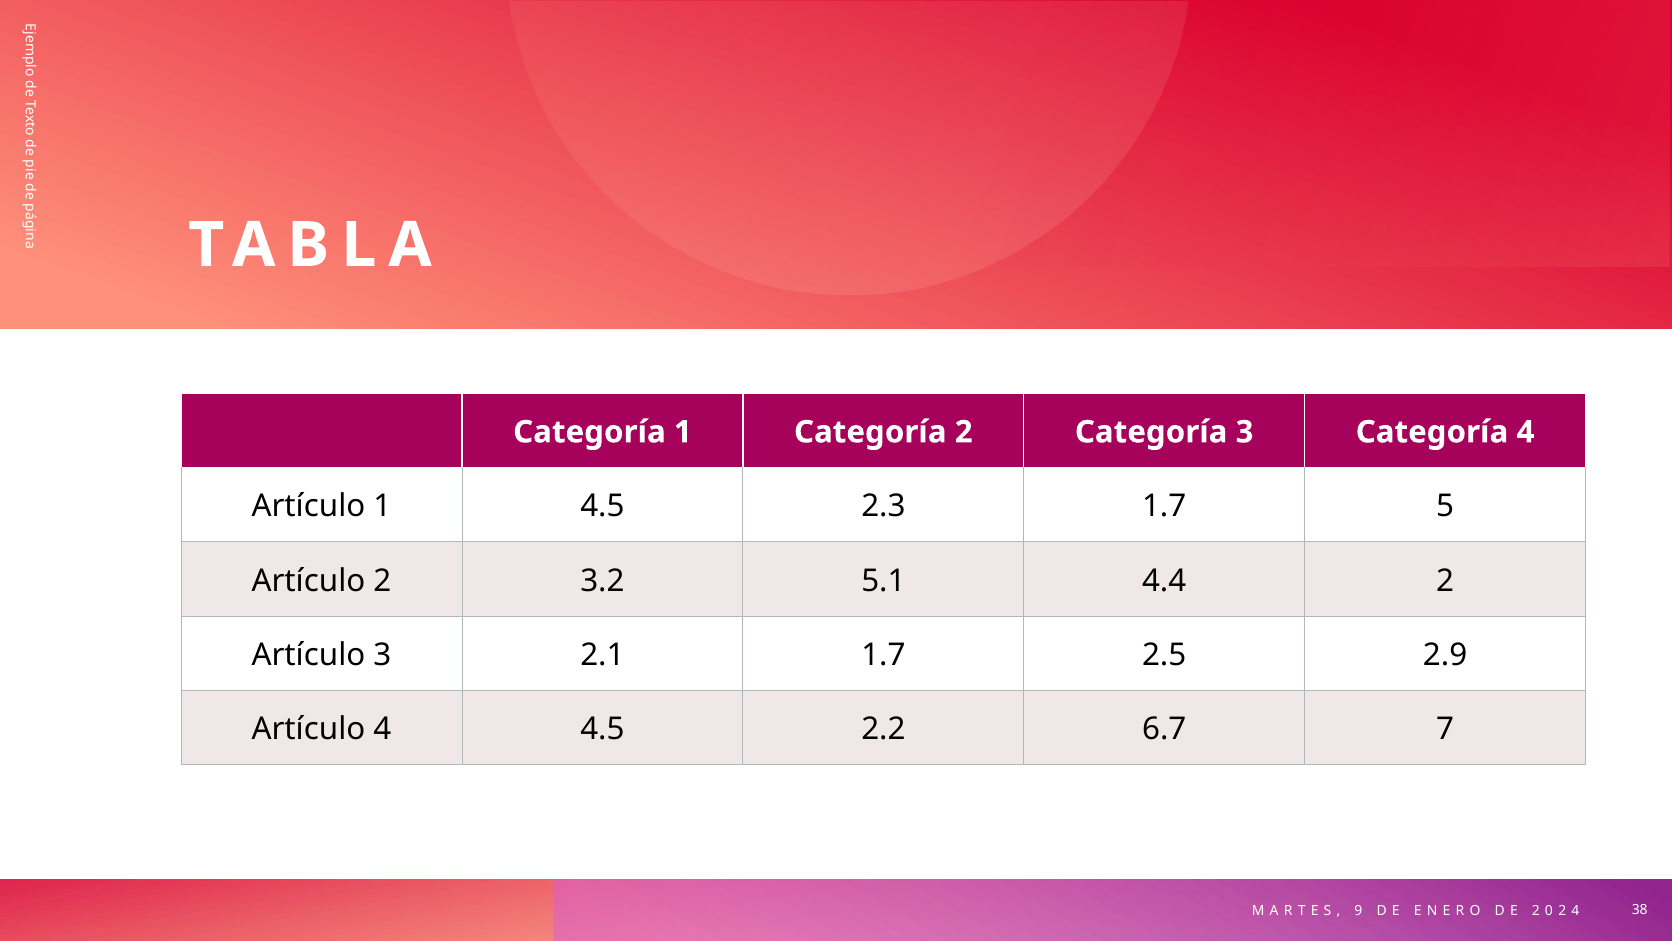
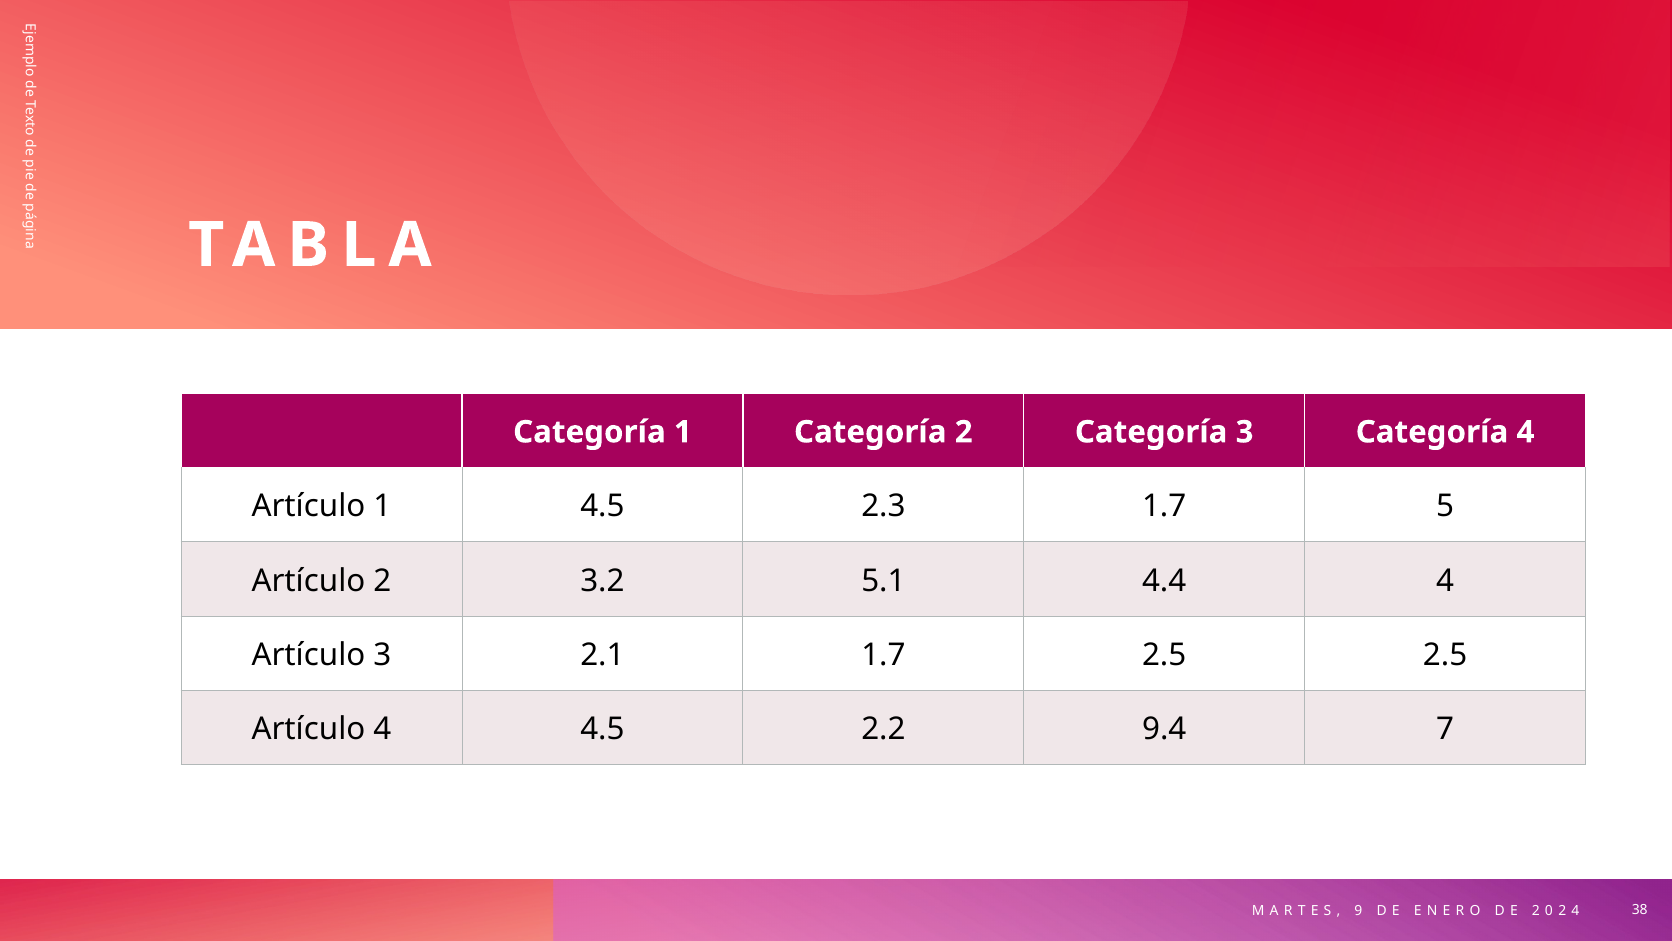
4.4 2: 2 -> 4
2.5 2.9: 2.9 -> 2.5
6.7: 6.7 -> 9.4
